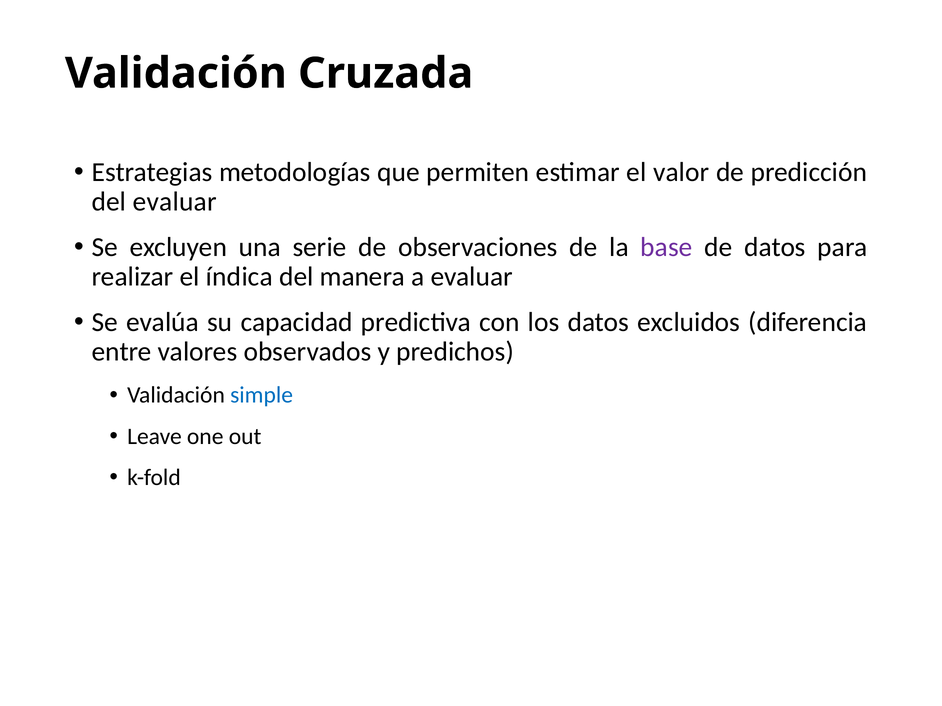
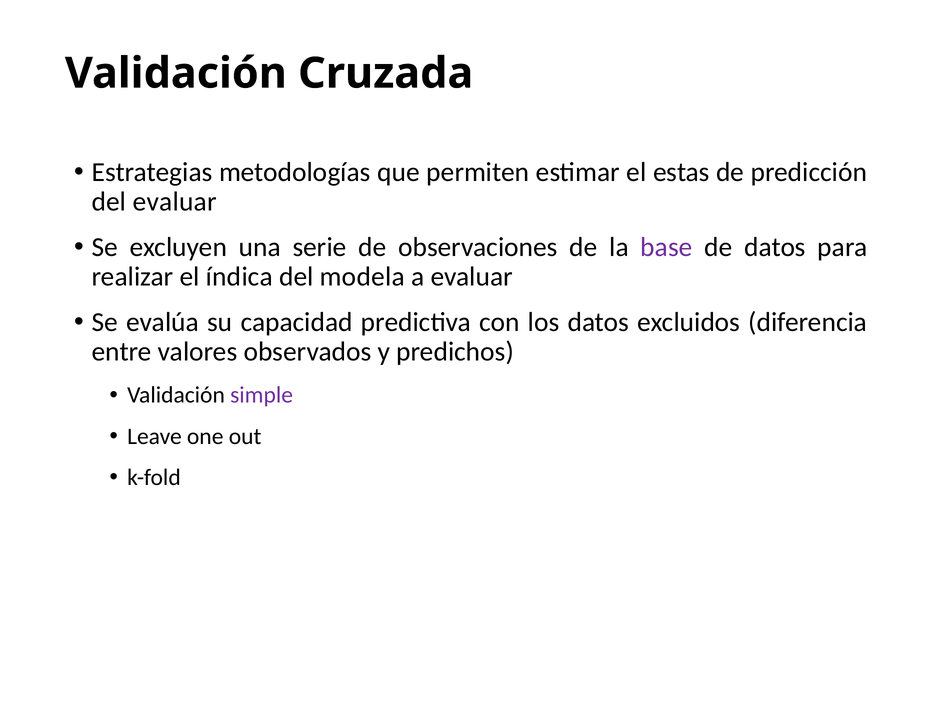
valor: valor -> estas
manera: manera -> modela
simple colour: blue -> purple
